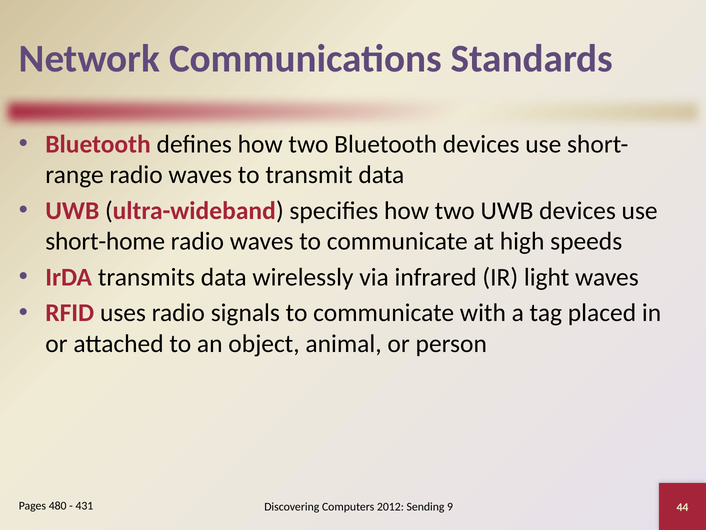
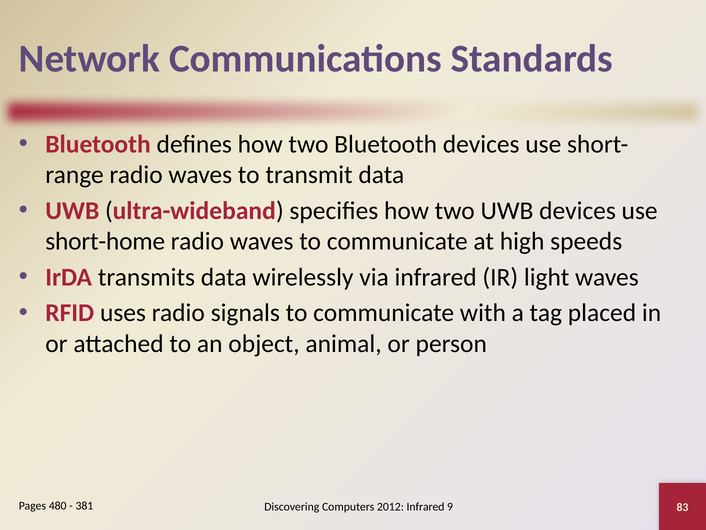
431: 431 -> 381
2012 Sending: Sending -> Infrared
44: 44 -> 83
